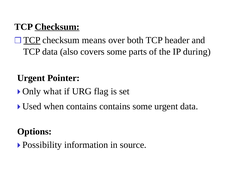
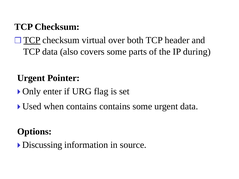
Checksum at (57, 27) underline: present -> none
means: means -> virtual
what: what -> enter
Possibility: Possibility -> Discussing
